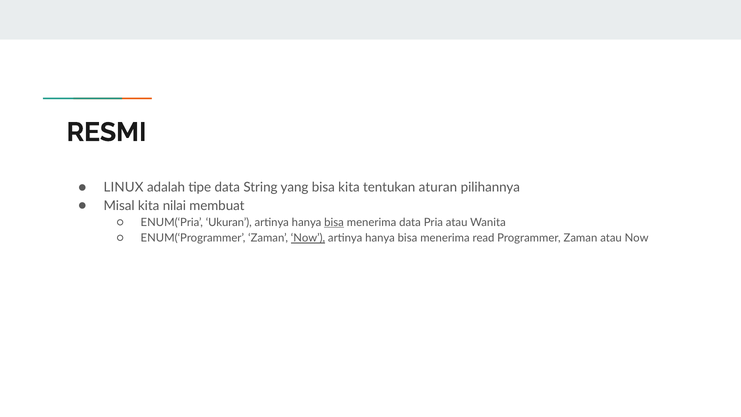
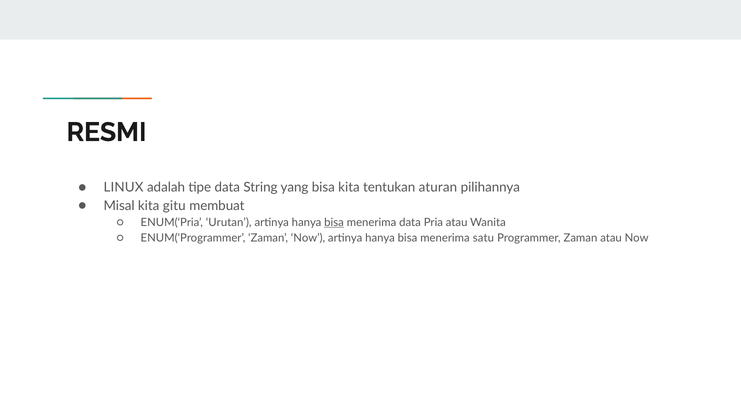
nilai: nilai -> gitu
Ukuran: Ukuran -> Urutan
Now at (308, 238) underline: present -> none
read: read -> satu
